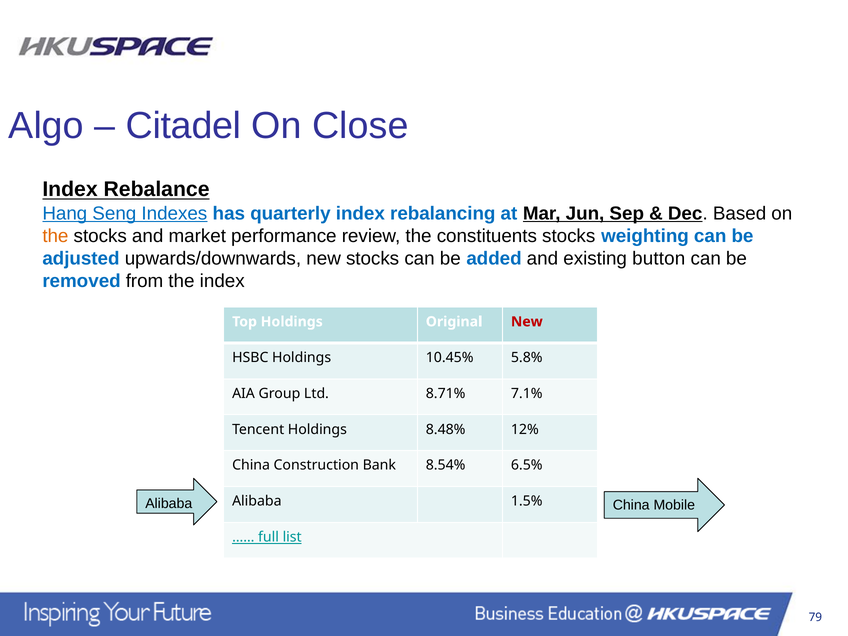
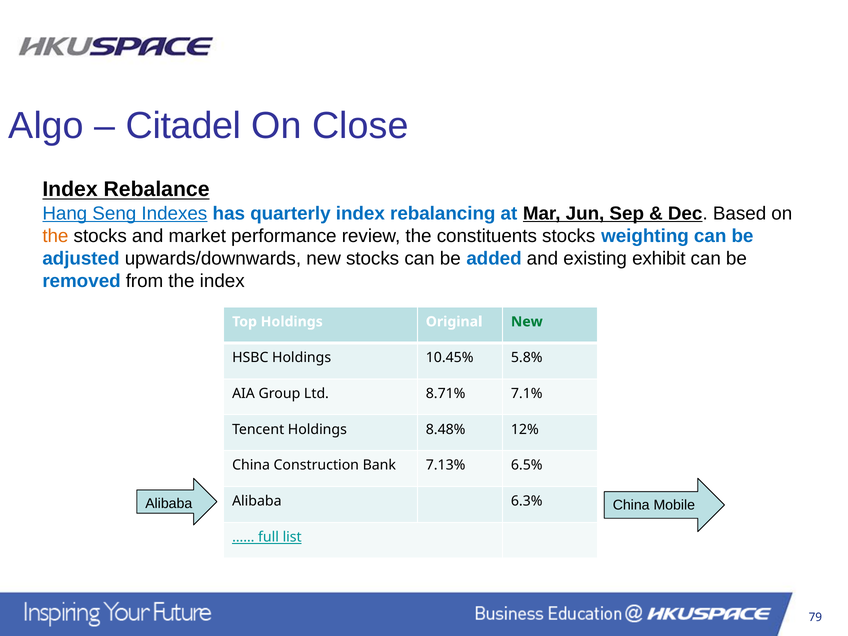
button: button -> exhibit
New at (527, 322) colour: red -> green
8.54%: 8.54% -> 7.13%
1.5%: 1.5% -> 6.3%
